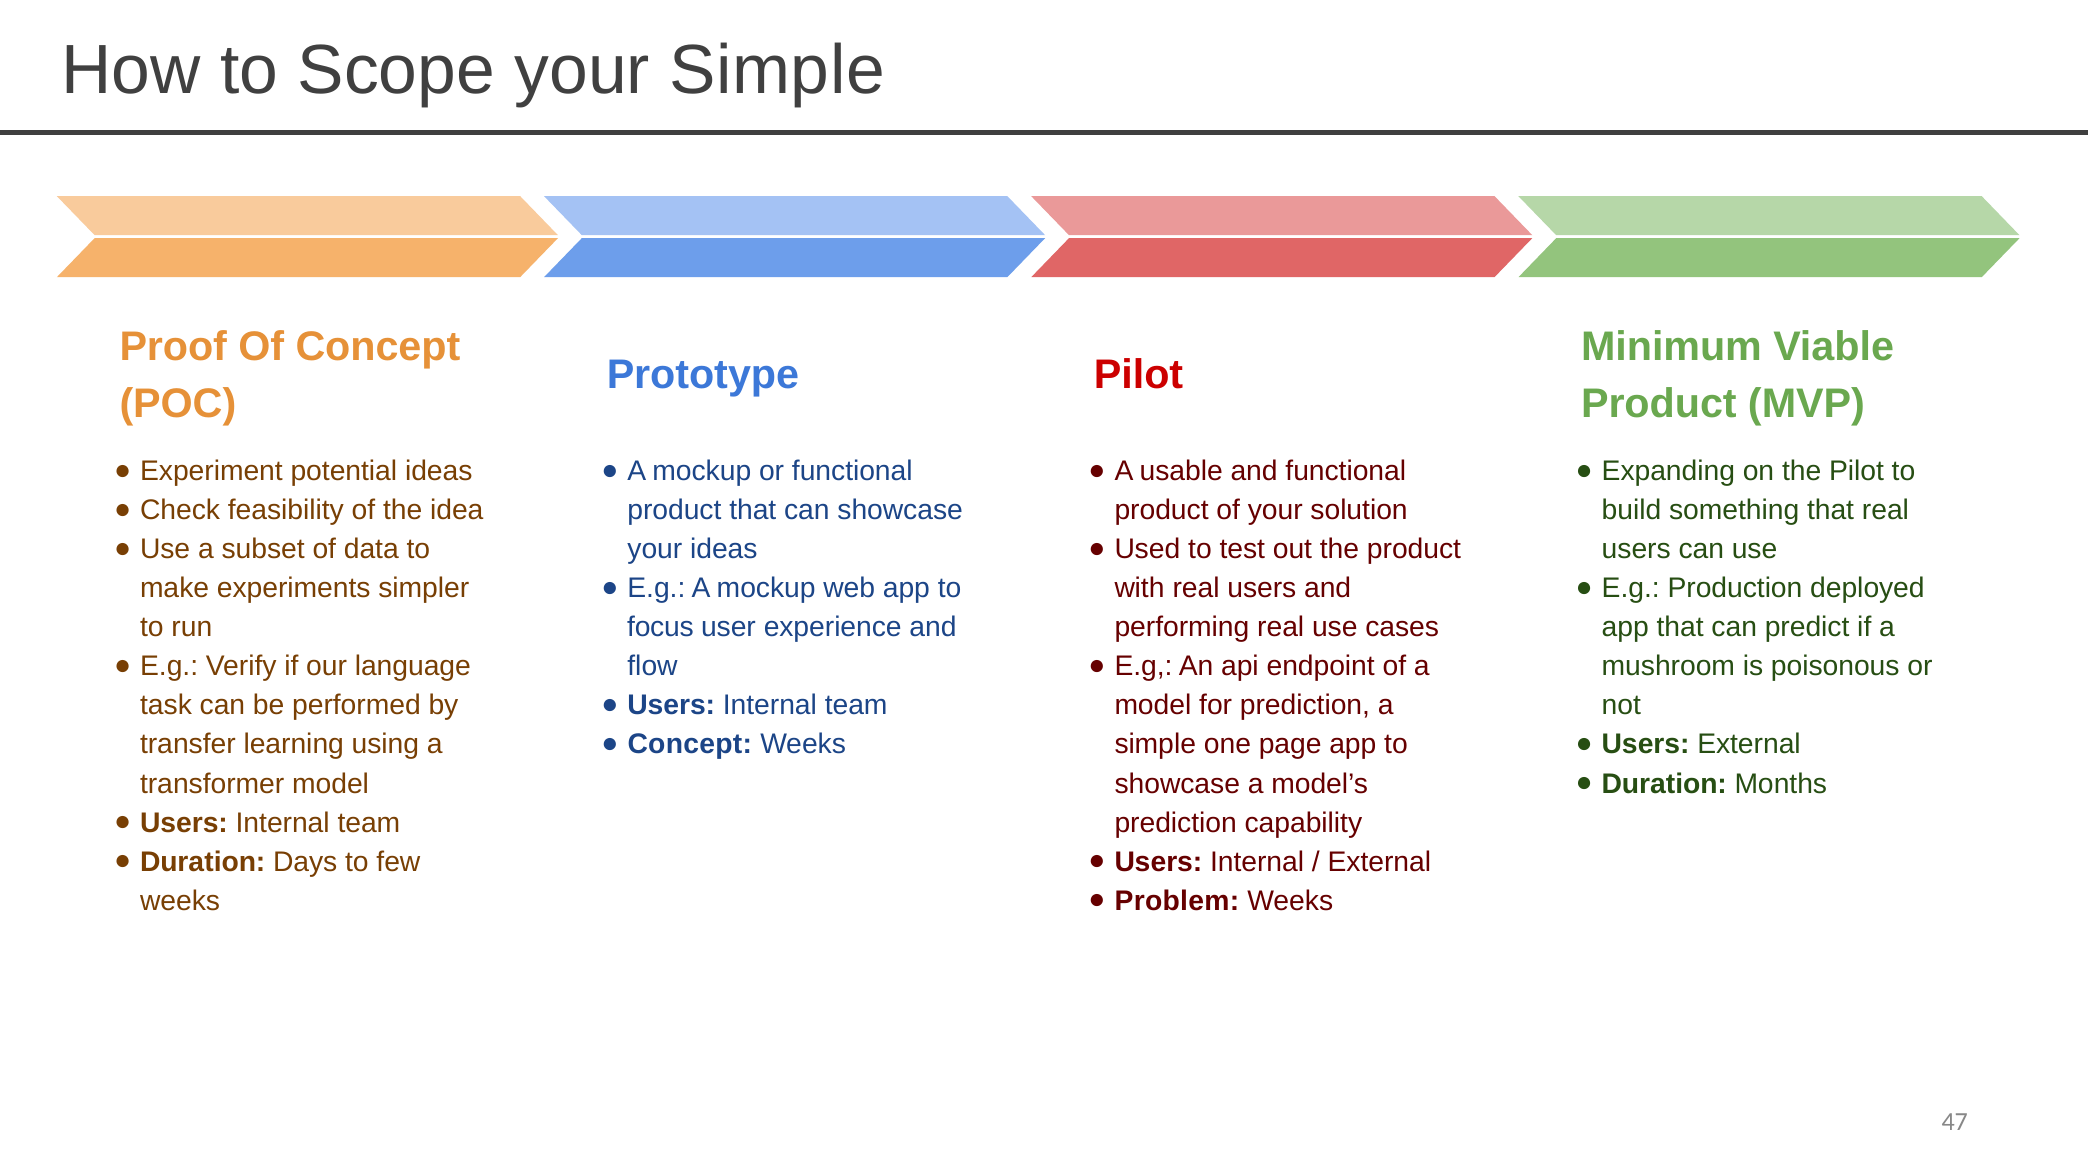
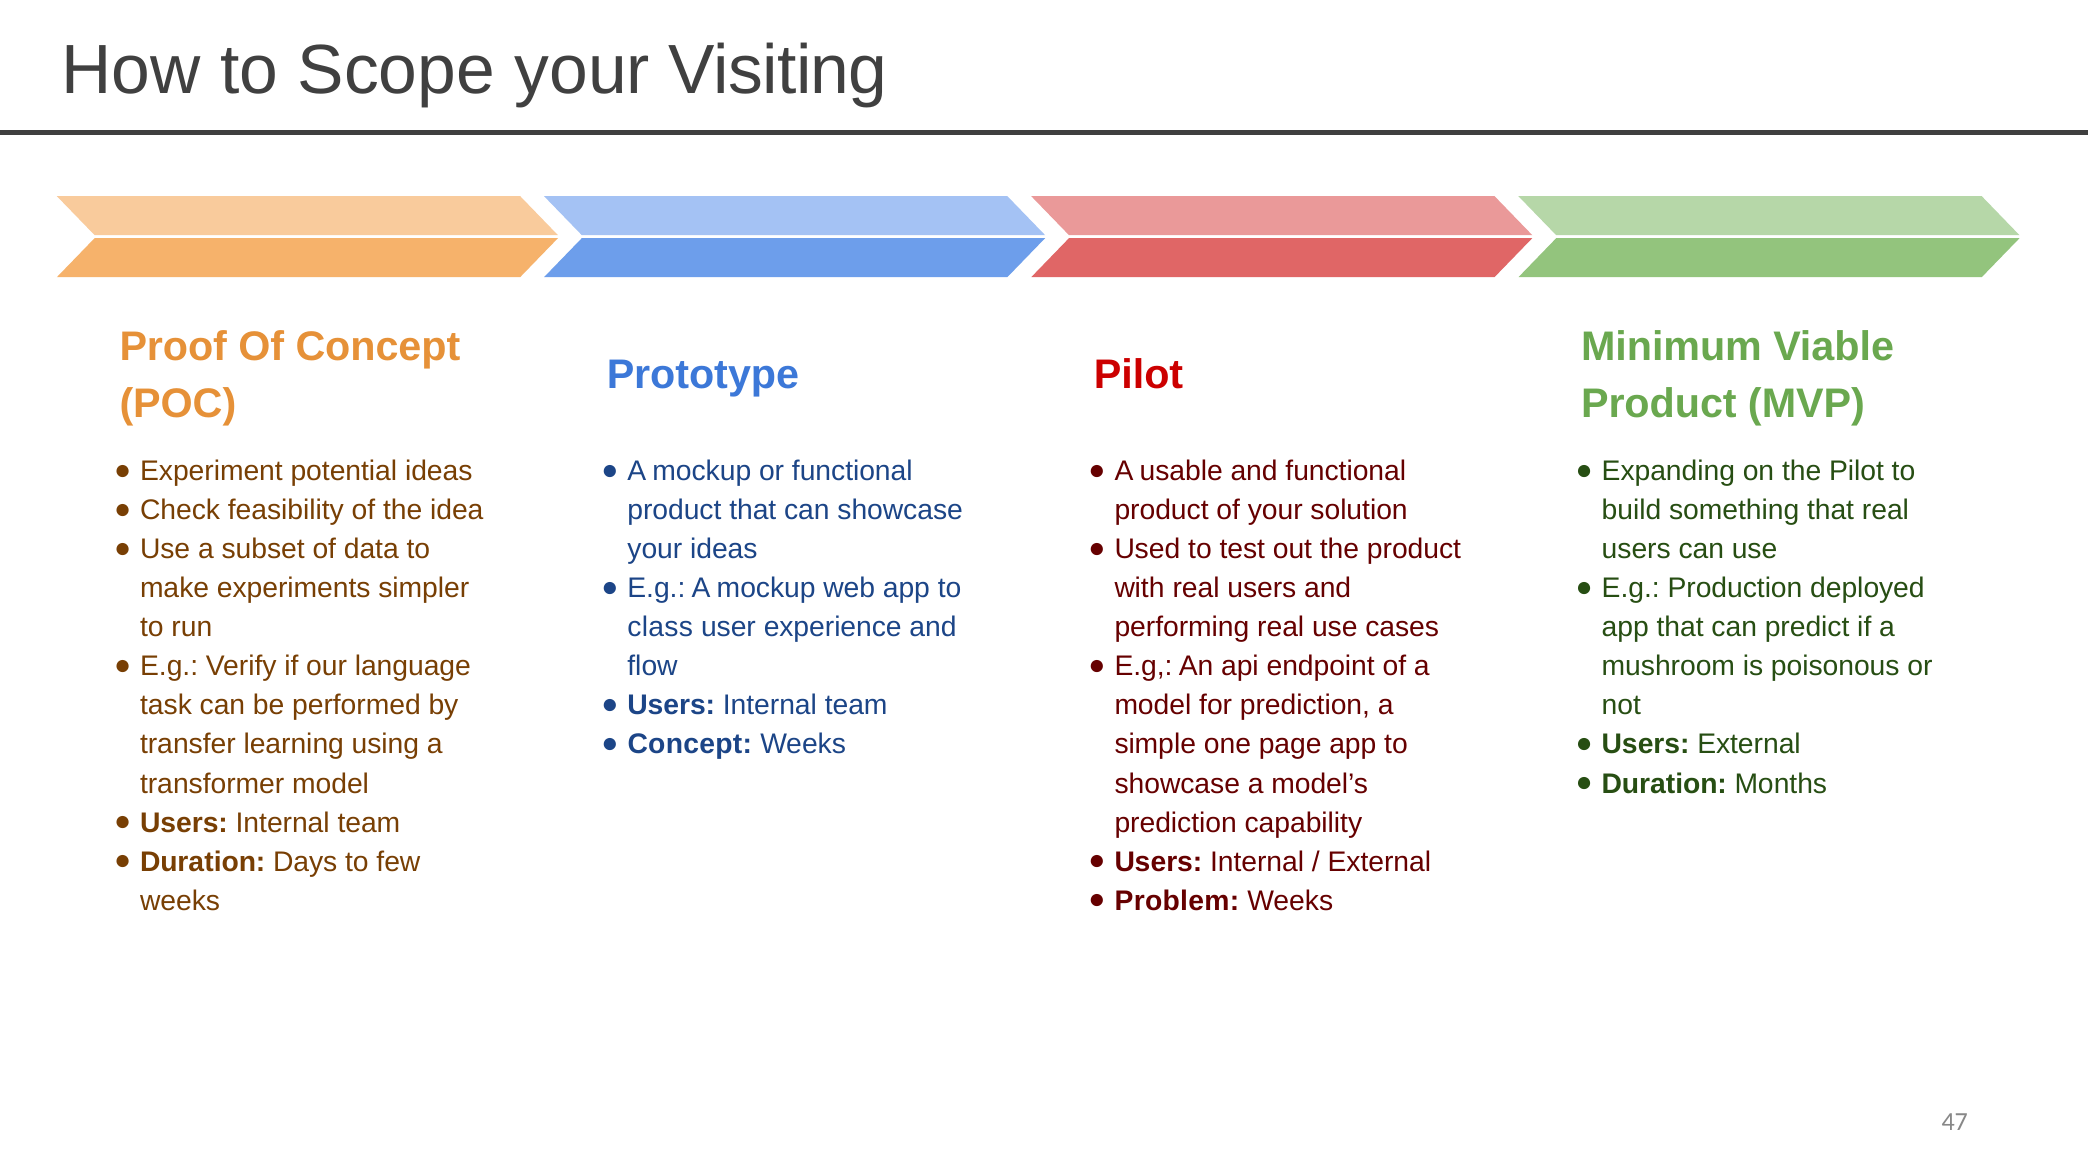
your Simple: Simple -> Visiting
focus: focus -> class
